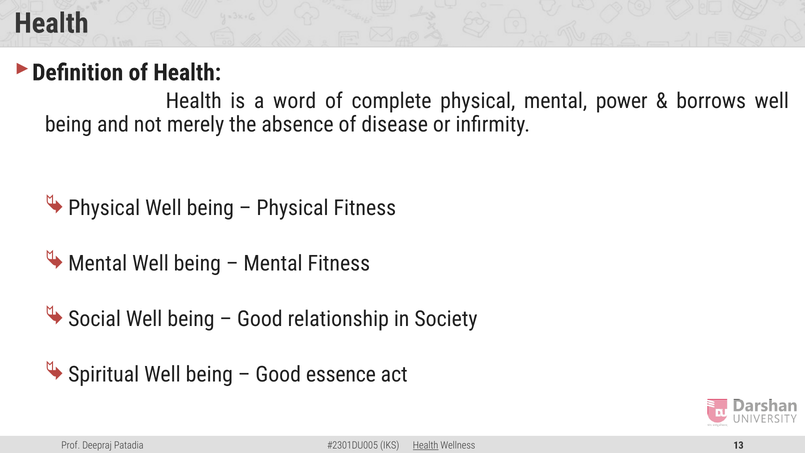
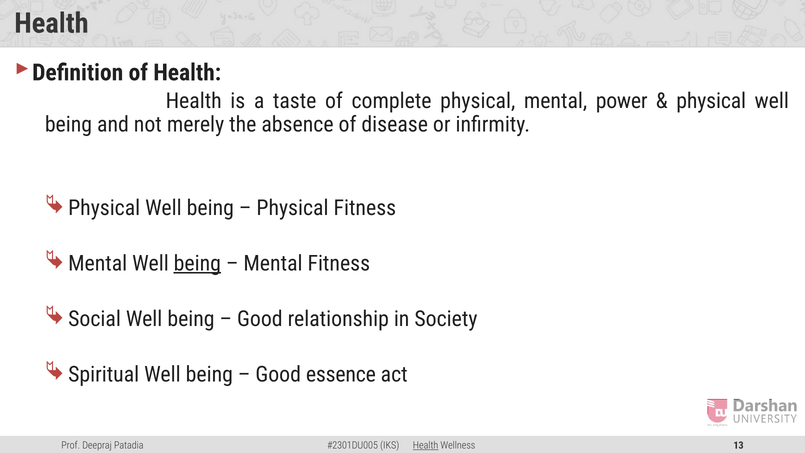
word: word -> taste
borrows at (711, 101): borrows -> physical
being at (197, 263) underline: none -> present
